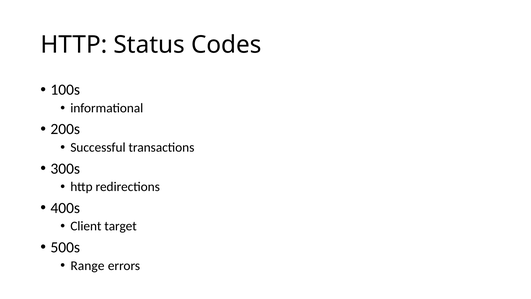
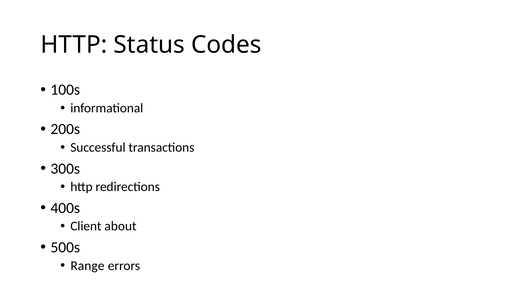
target: target -> about
